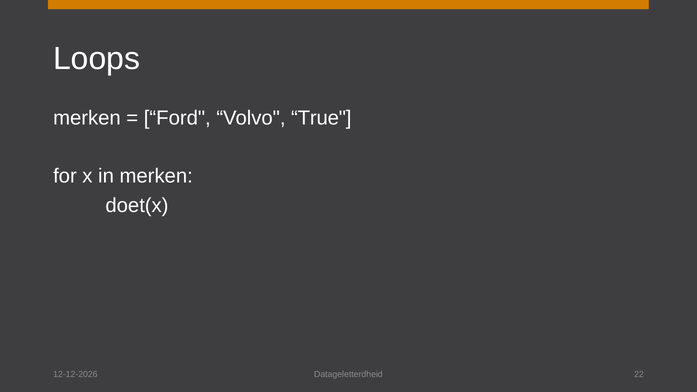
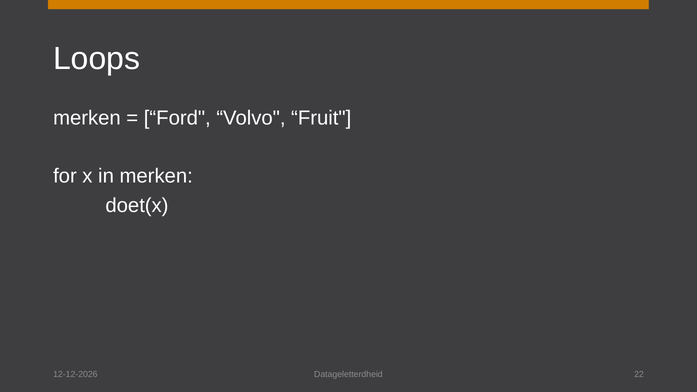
True: True -> Fruit
